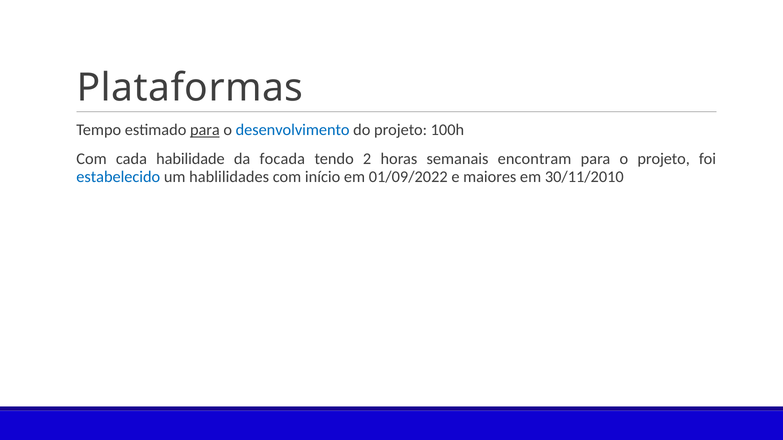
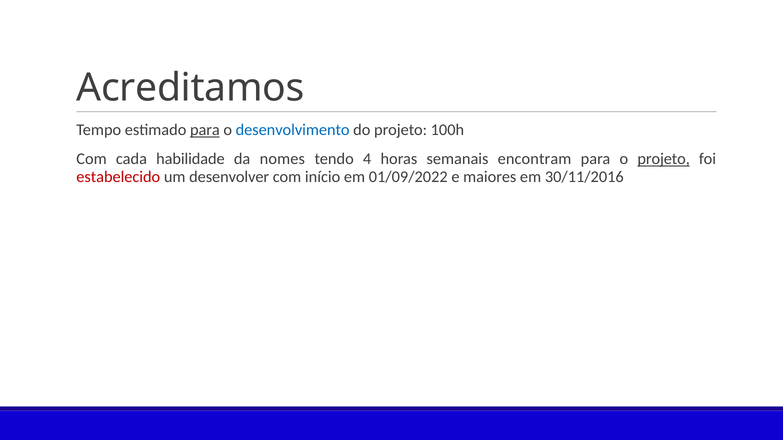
Plataformas: Plataformas -> Acreditamos
focada: focada -> nomes
2: 2 -> 4
projeto at (664, 159) underline: none -> present
estabelecido colour: blue -> red
hablilidades: hablilidades -> desenvolver
30/11/2010: 30/11/2010 -> 30/11/2016
